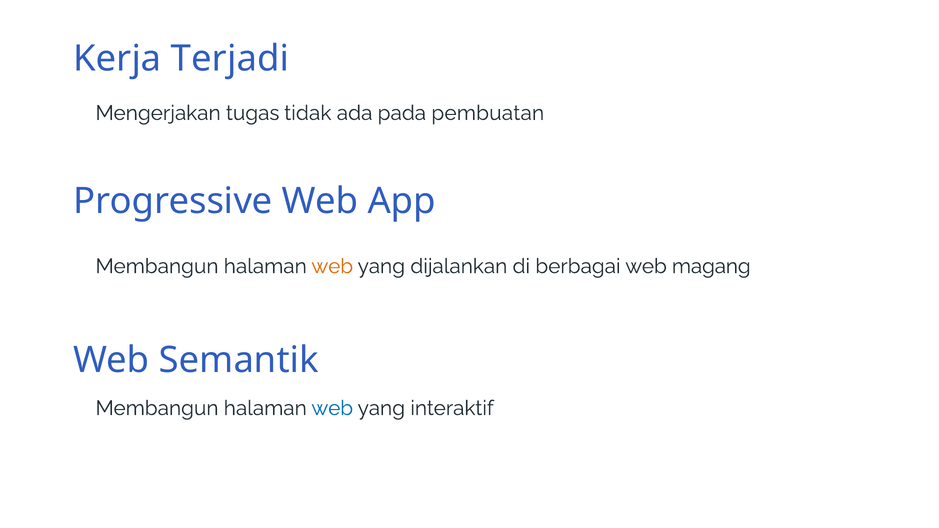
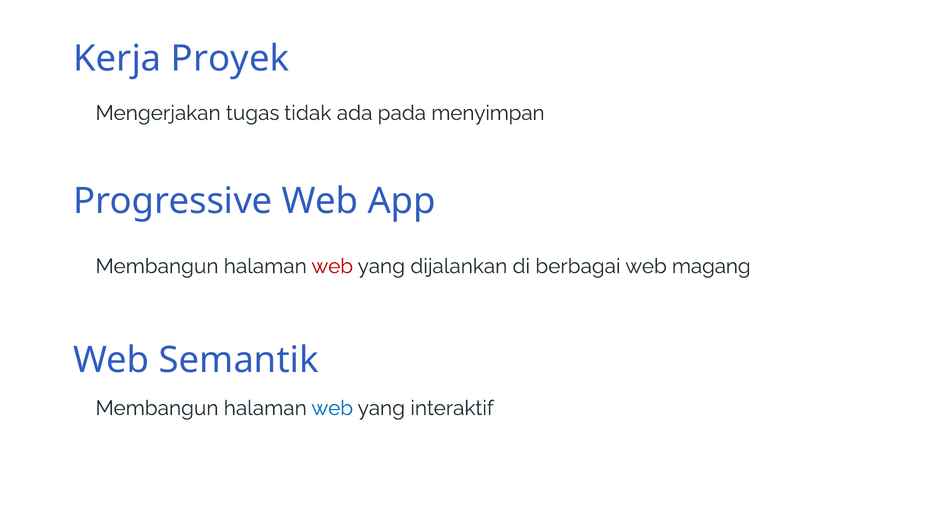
Terjadi: Terjadi -> Proyek
pembuatan: pembuatan -> menyimpan
web at (332, 266) colour: orange -> red
